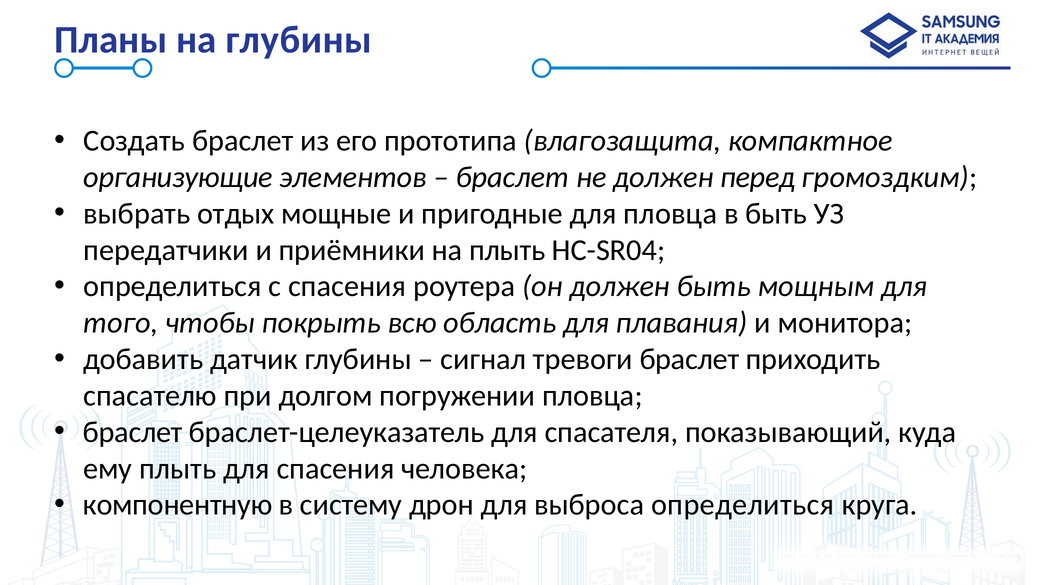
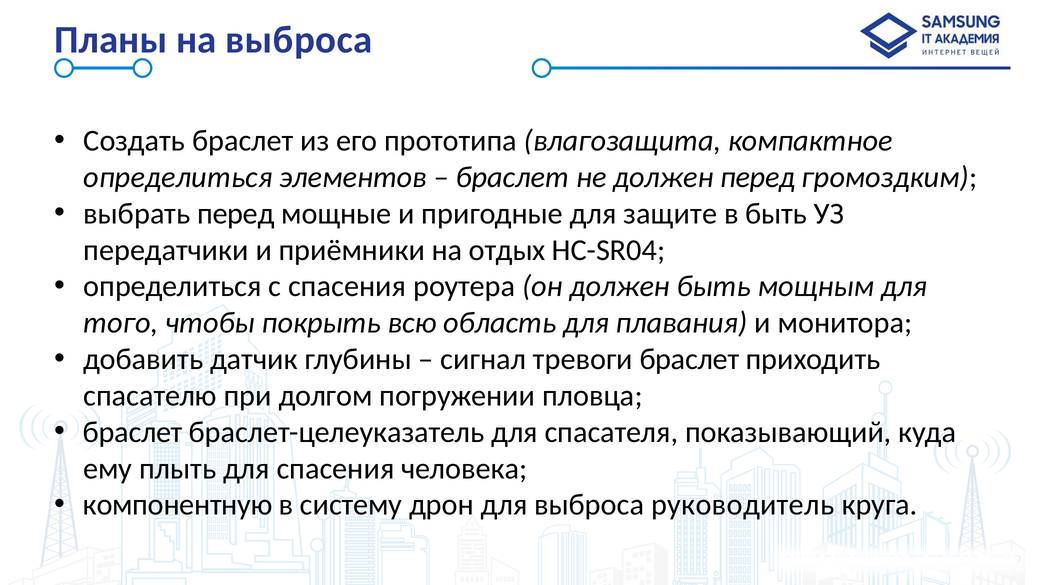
на глубины: глубины -> выброса
организующие at (178, 177): организующие -> определиться
выбрать отдых: отдых -> перед
для пловца: пловца -> защите
на плыть: плыть -> отдых
выброса определиться: определиться -> руководитель
